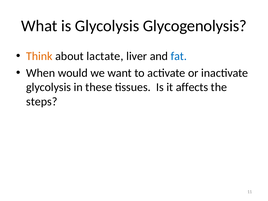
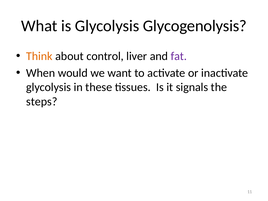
lactate: lactate -> control
fat colour: blue -> purple
affects: affects -> signals
